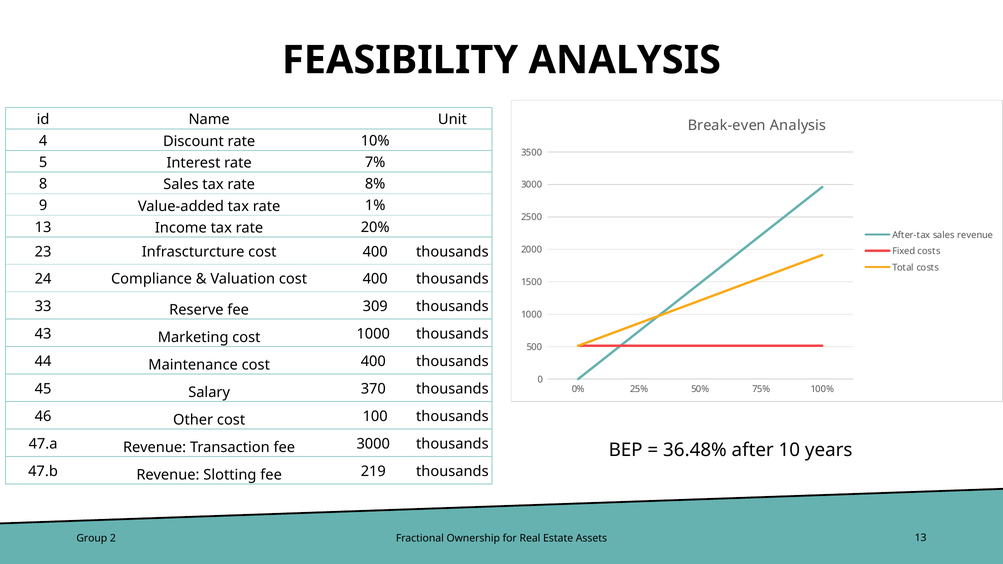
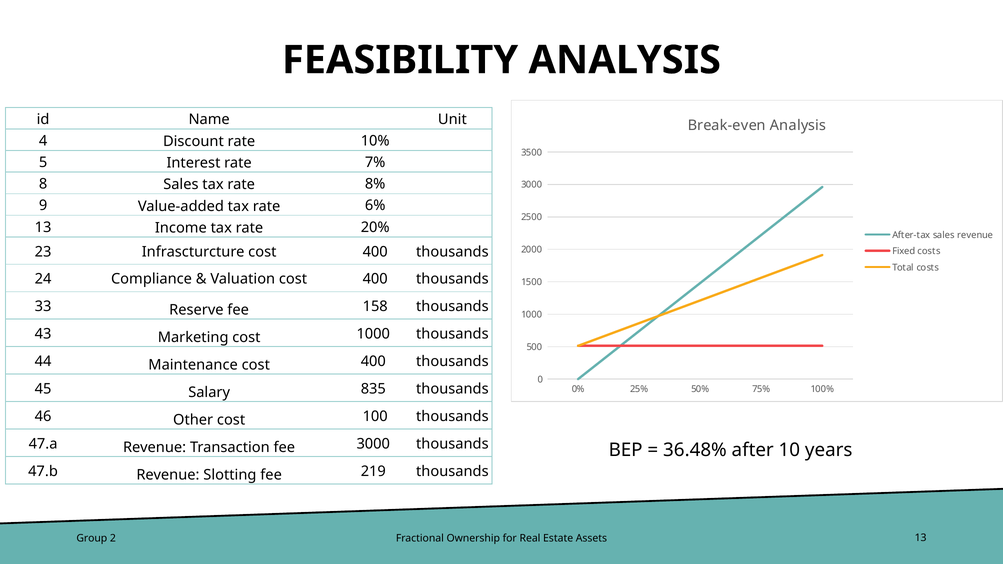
1%: 1% -> 6%
309: 309 -> 158
370: 370 -> 835
